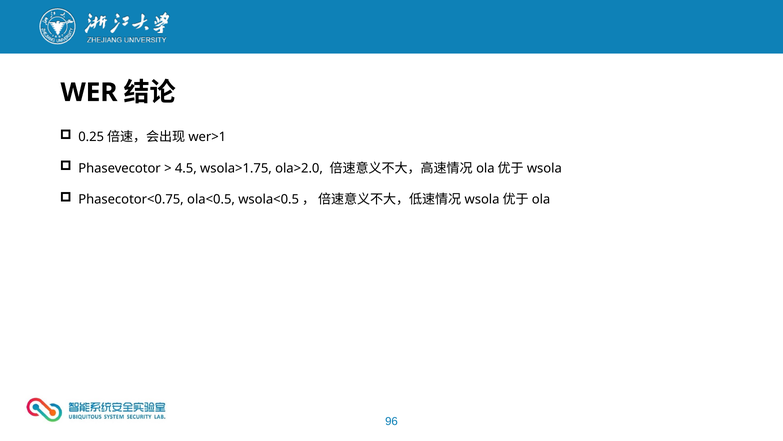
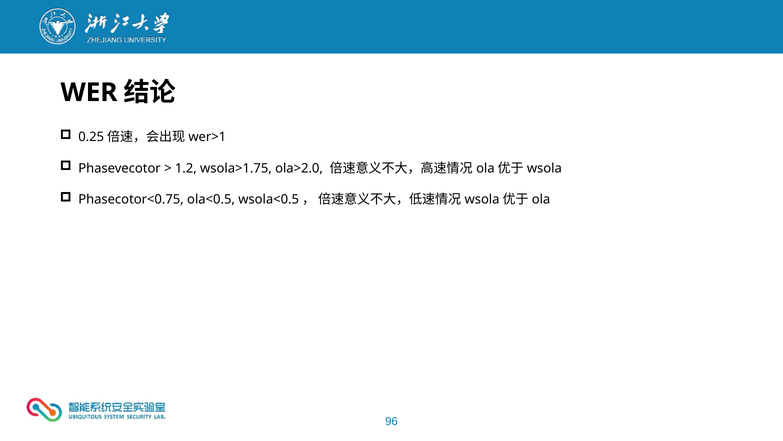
4.5: 4.5 -> 1.2
